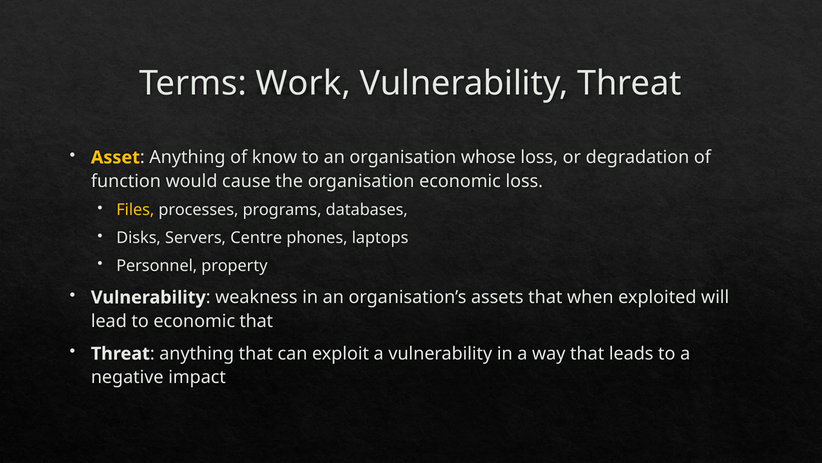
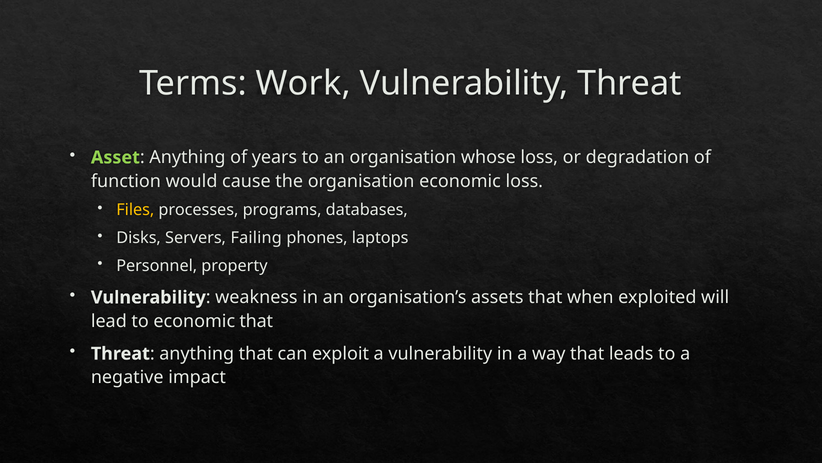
Asset colour: yellow -> light green
know: know -> years
Centre: Centre -> Failing
